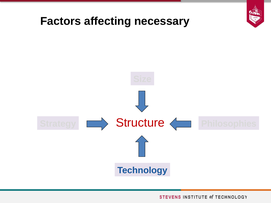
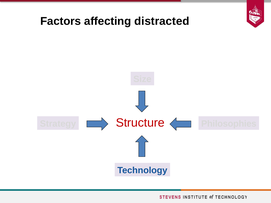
necessary: necessary -> distracted
